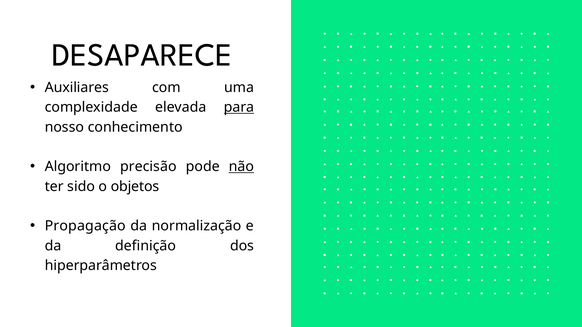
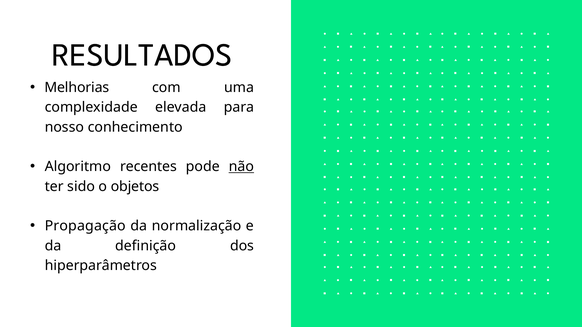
DESAPARECE: DESAPARECE -> RESULTADOS
Auxiliares: Auxiliares -> Melhorias
para underline: present -> none
precisão: precisão -> recentes
